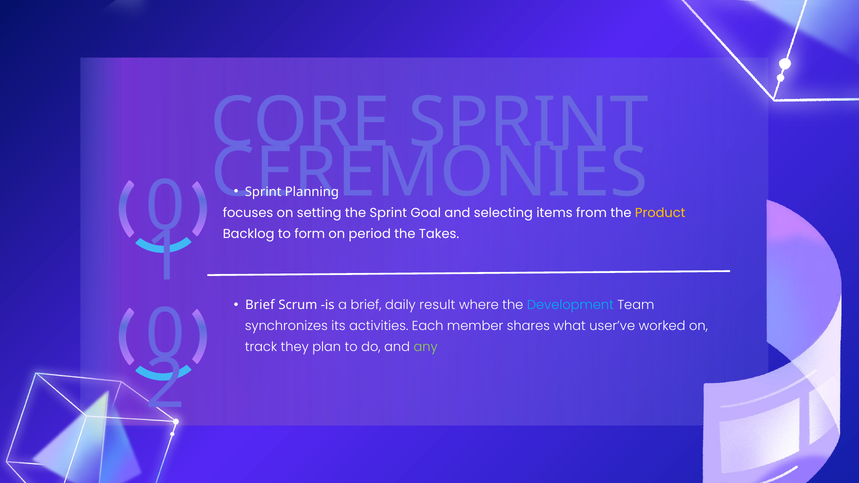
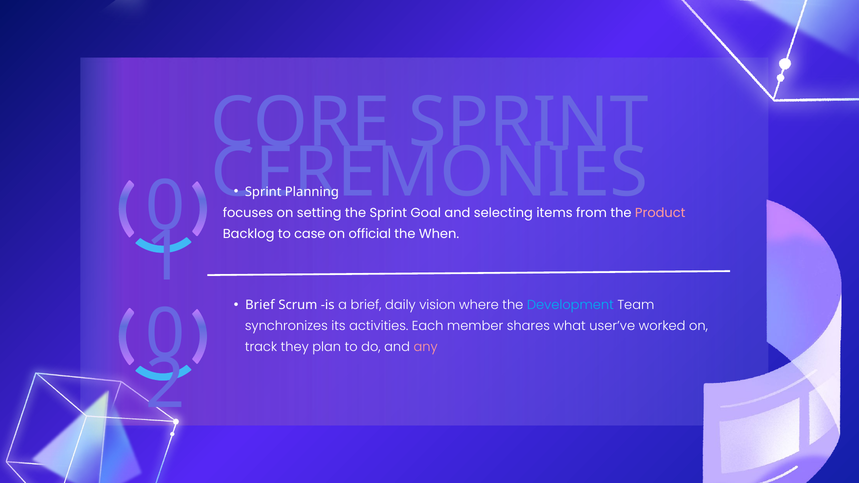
Product colour: yellow -> pink
form: form -> case
period: period -> official
Takes: Takes -> When
result: result -> vision
any colour: light green -> pink
